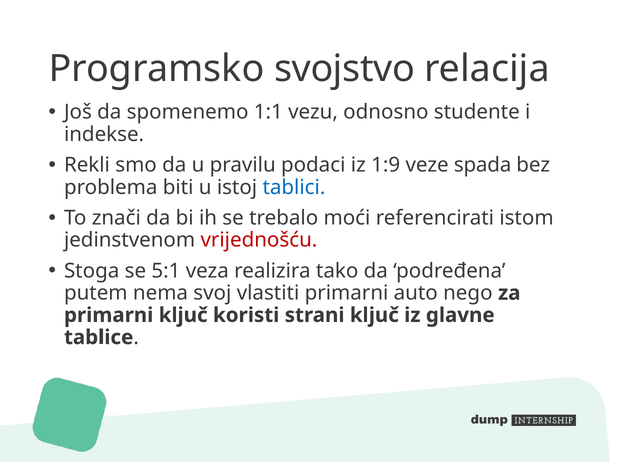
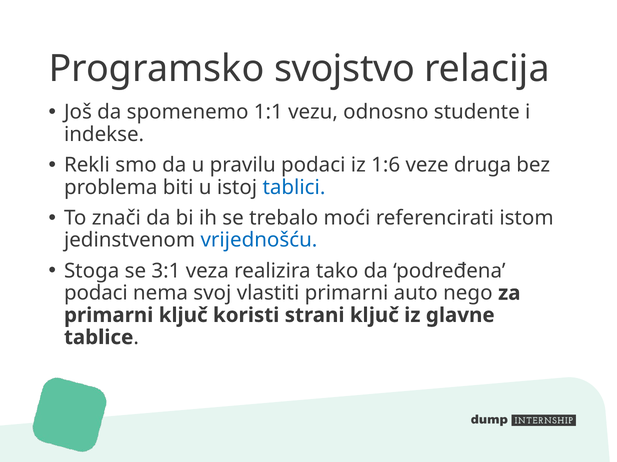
1:9: 1:9 -> 1:6
spada: spada -> druga
vrijednošću colour: red -> blue
5:1: 5:1 -> 3:1
putem at (96, 294): putem -> podaci
